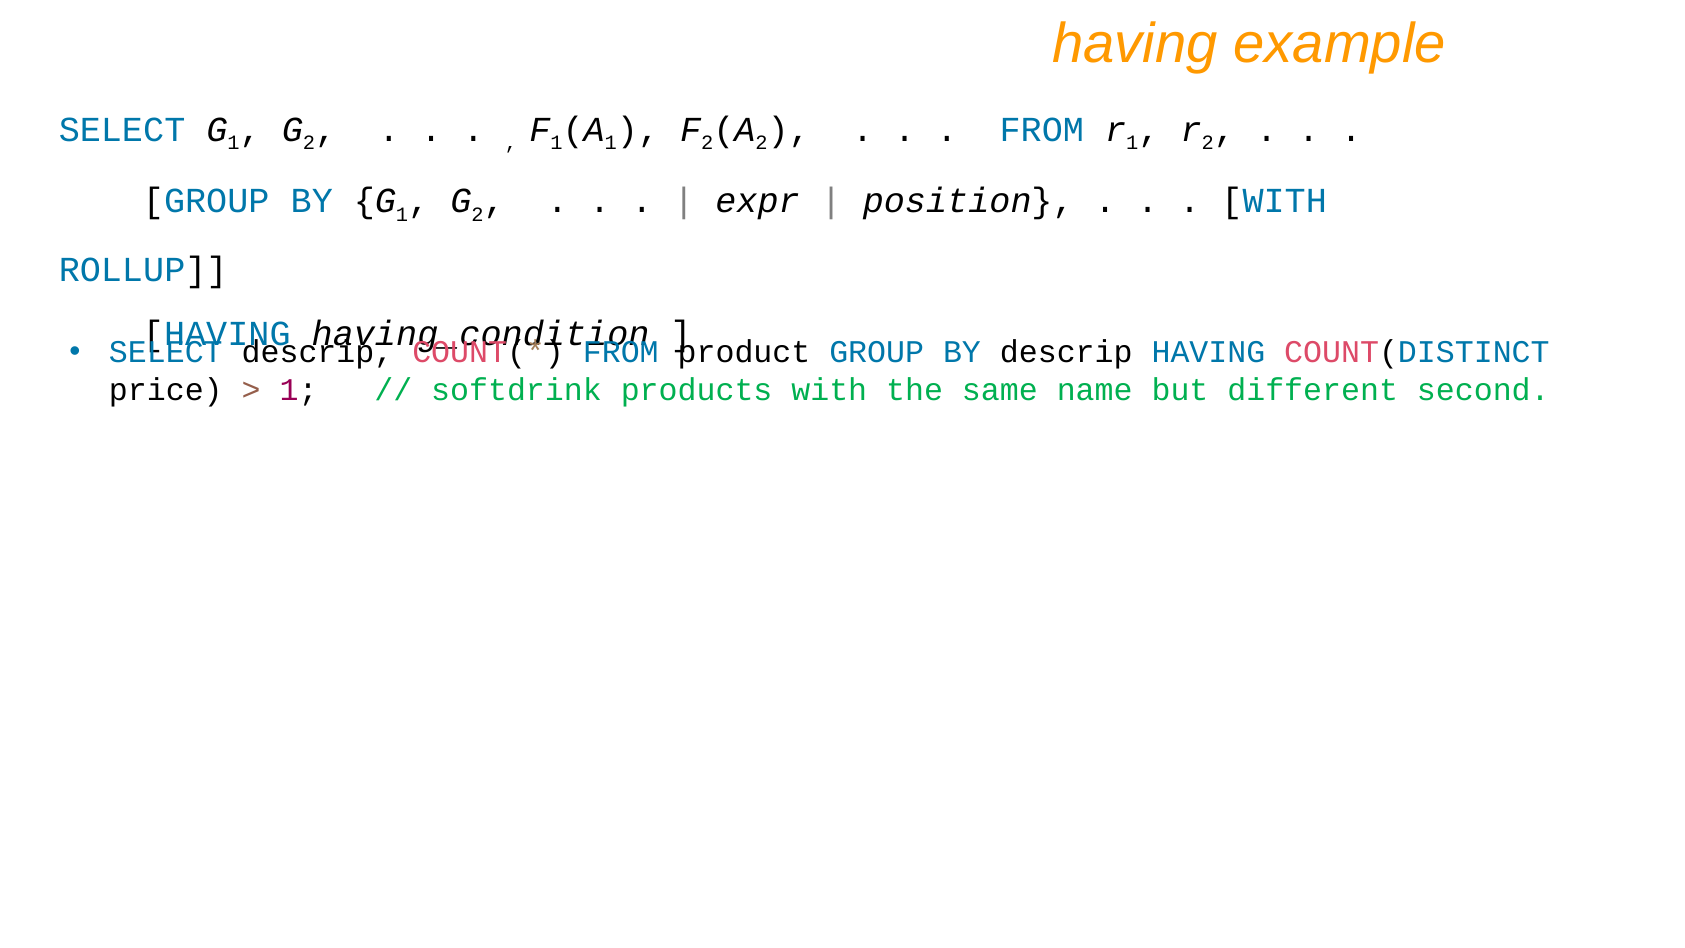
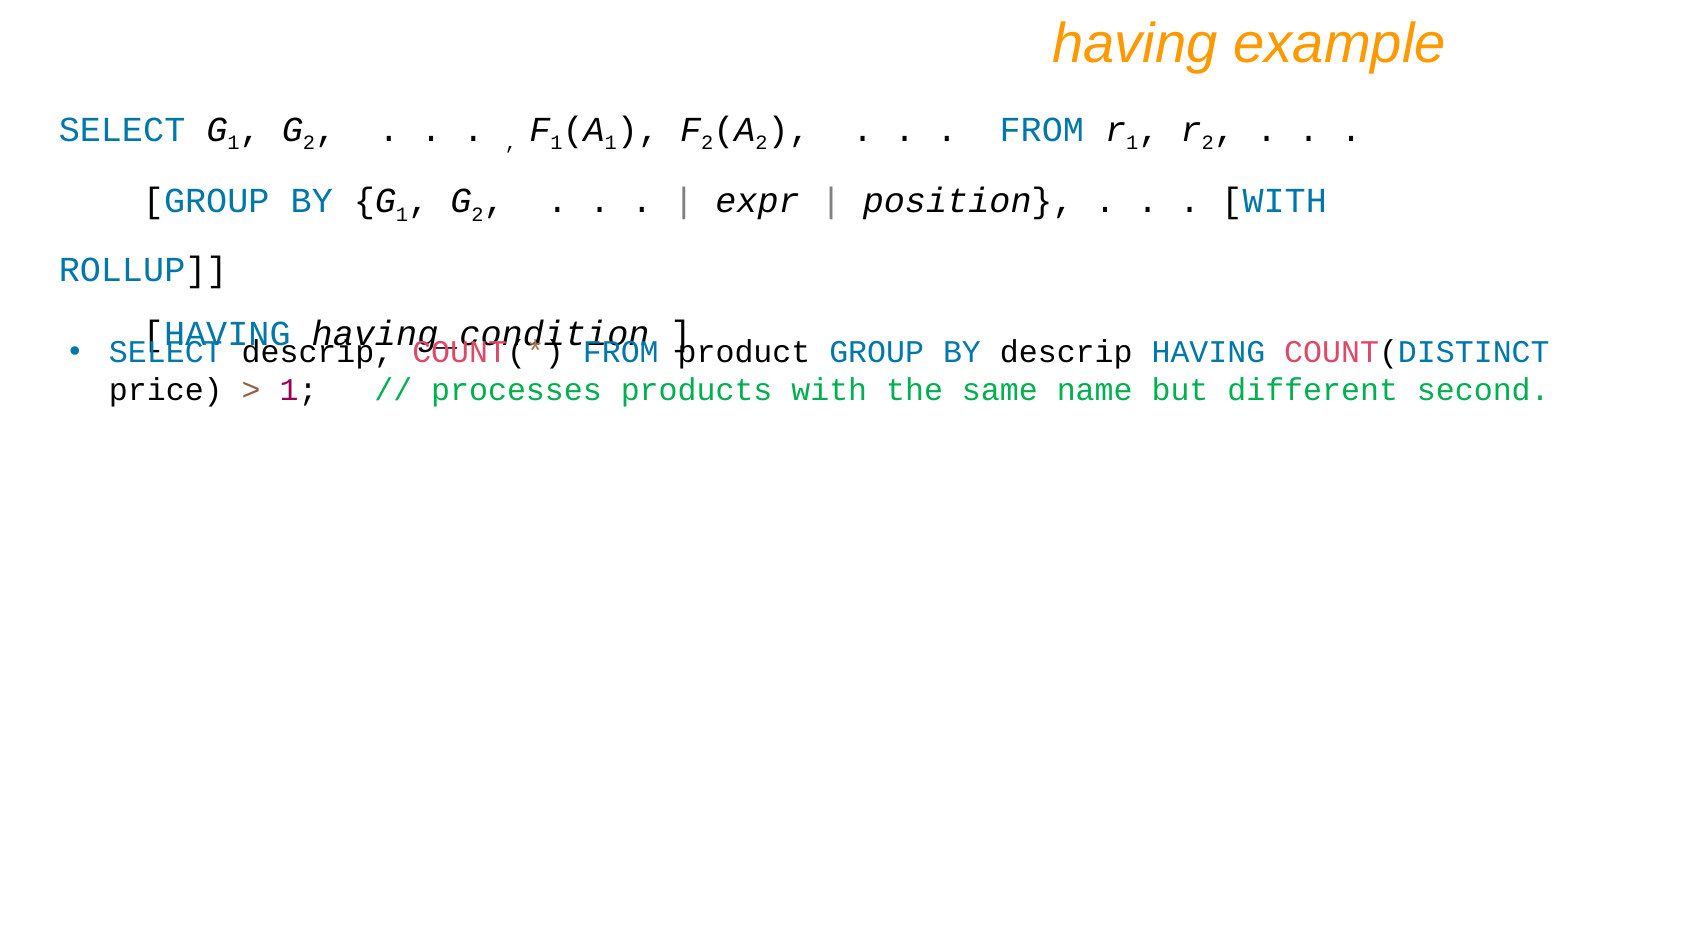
softdrink: softdrink -> processes
